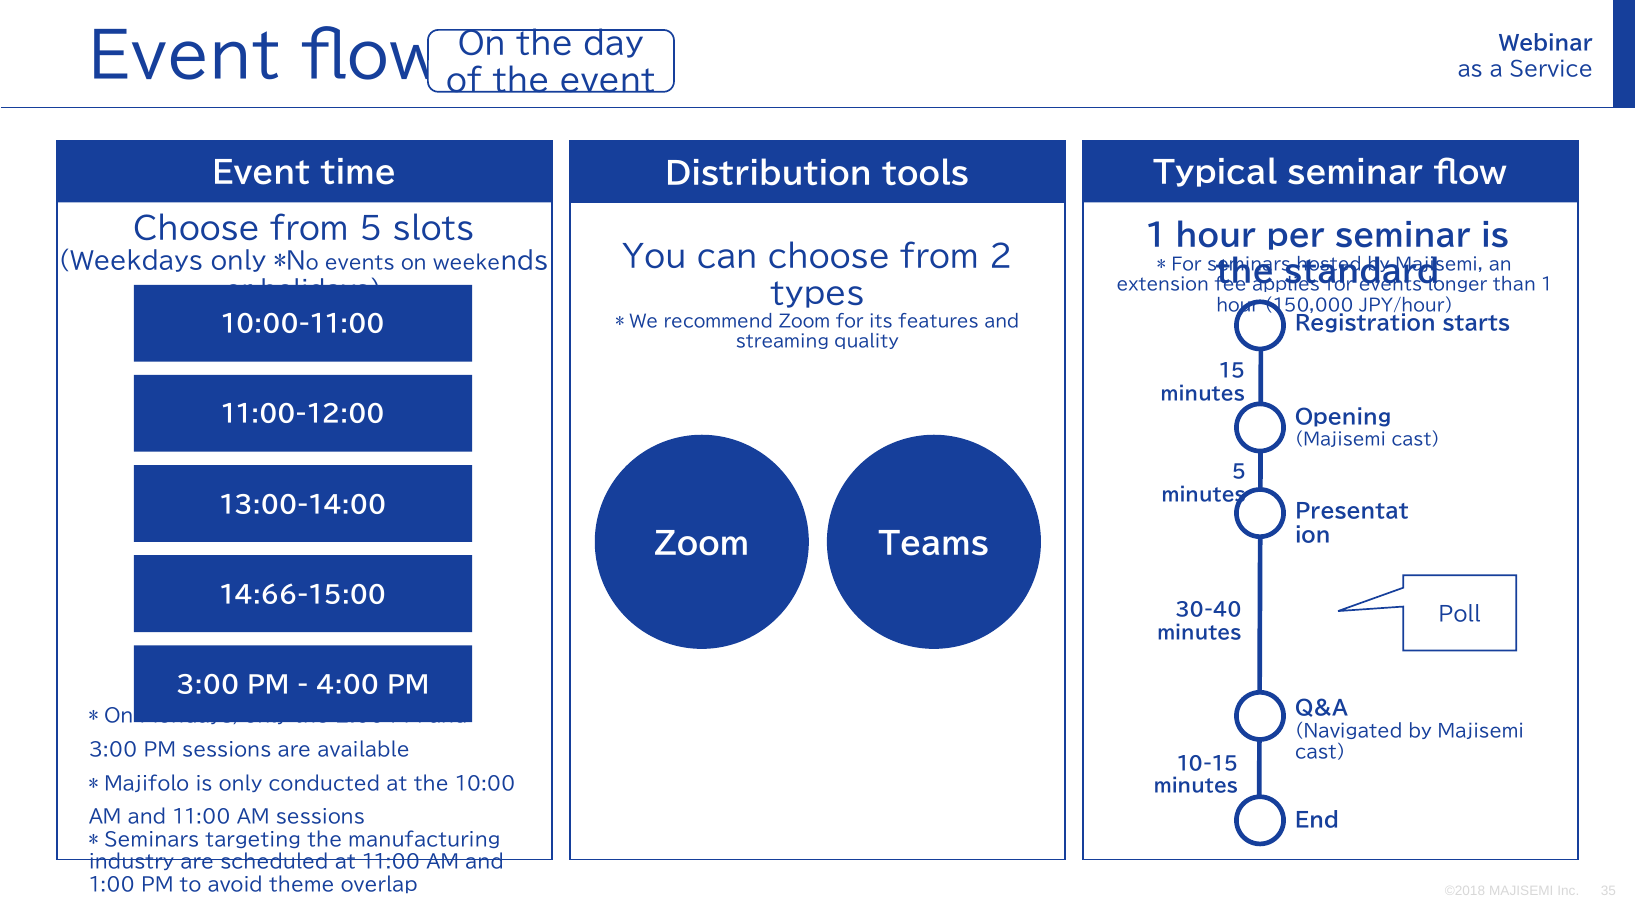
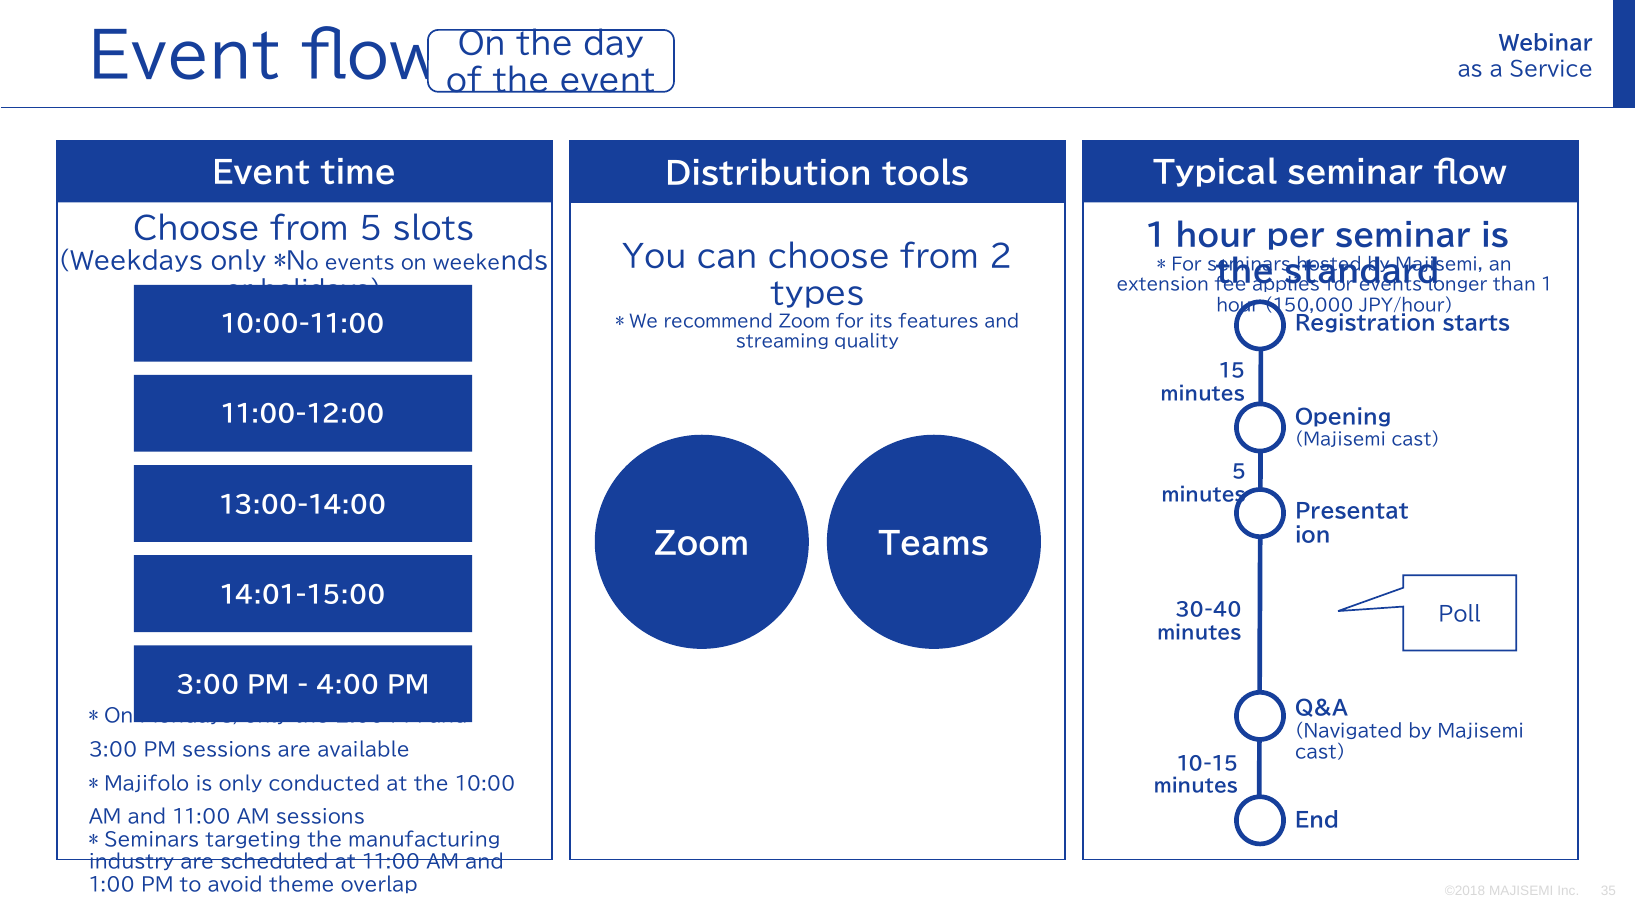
14:66-15:00: 14:66-15:00 -> 14:01-15:00
